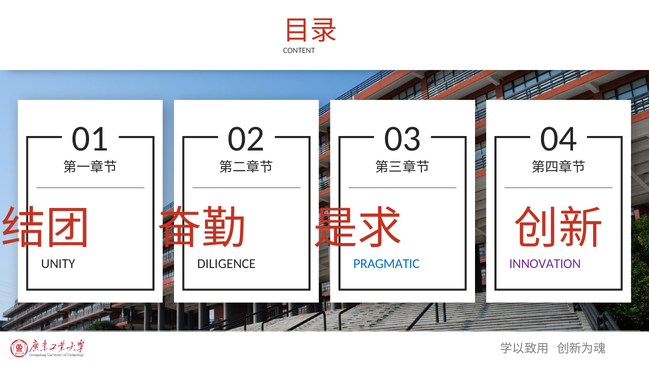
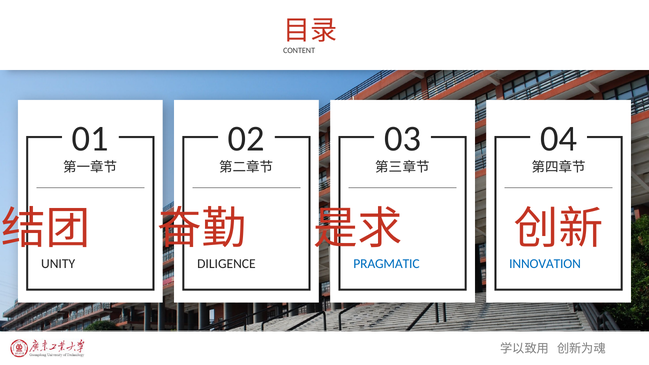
INNOVATION colour: purple -> blue
